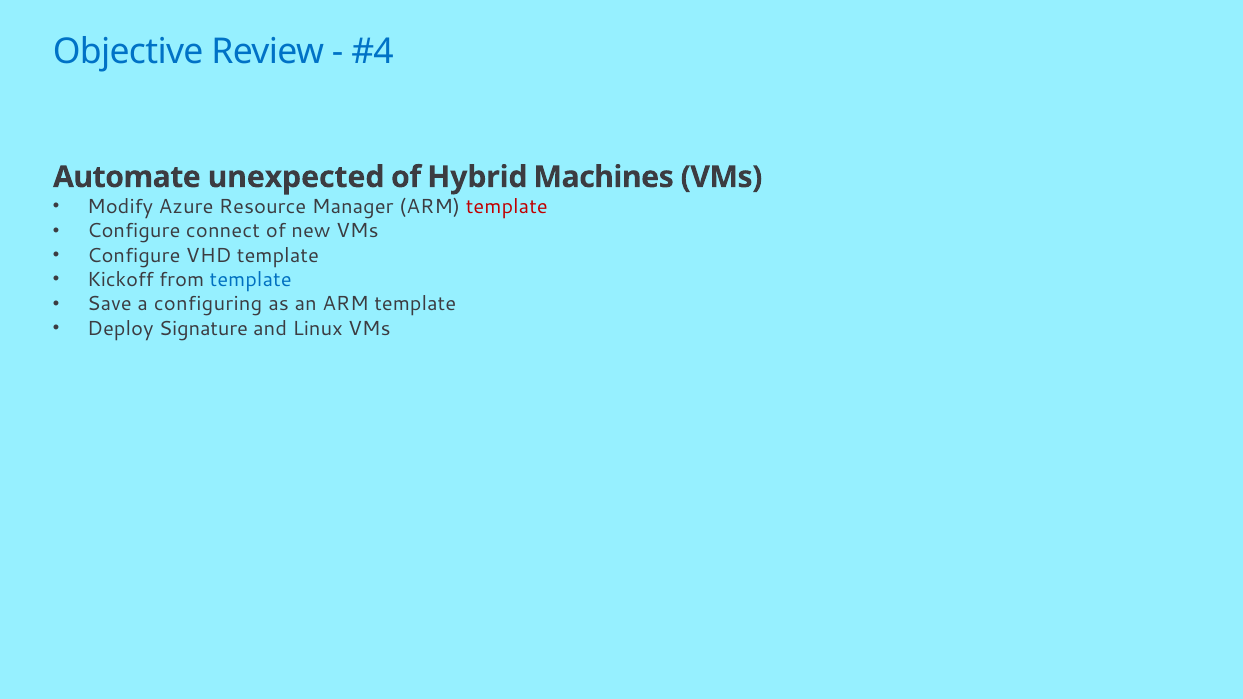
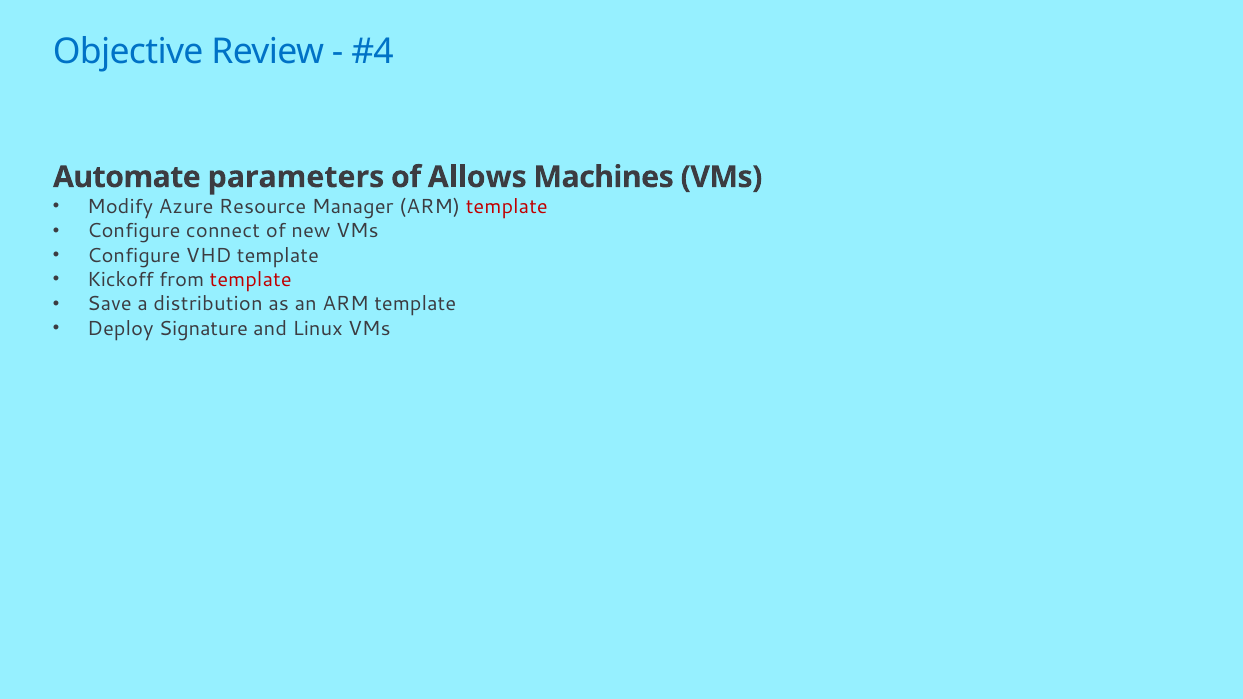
unexpected: unexpected -> parameters
Hybrid: Hybrid -> Allows
template at (251, 280) colour: blue -> red
configuring: configuring -> distribution
